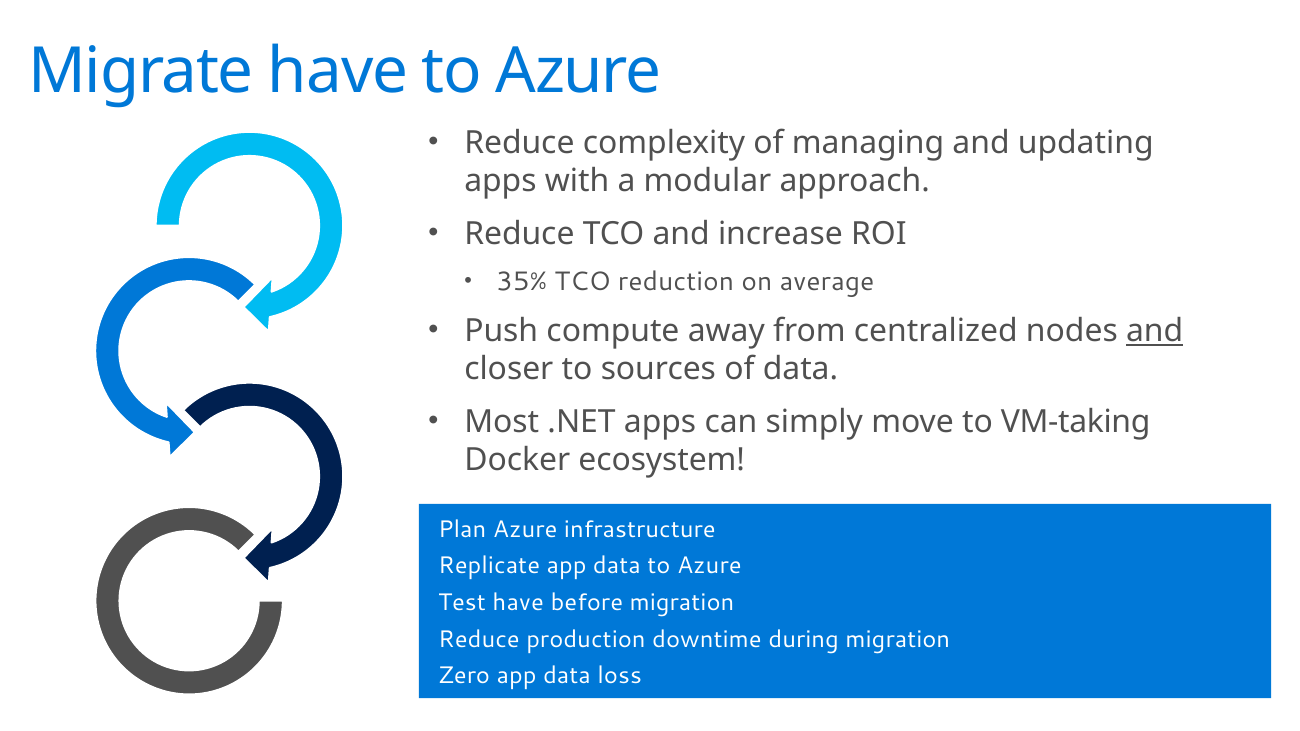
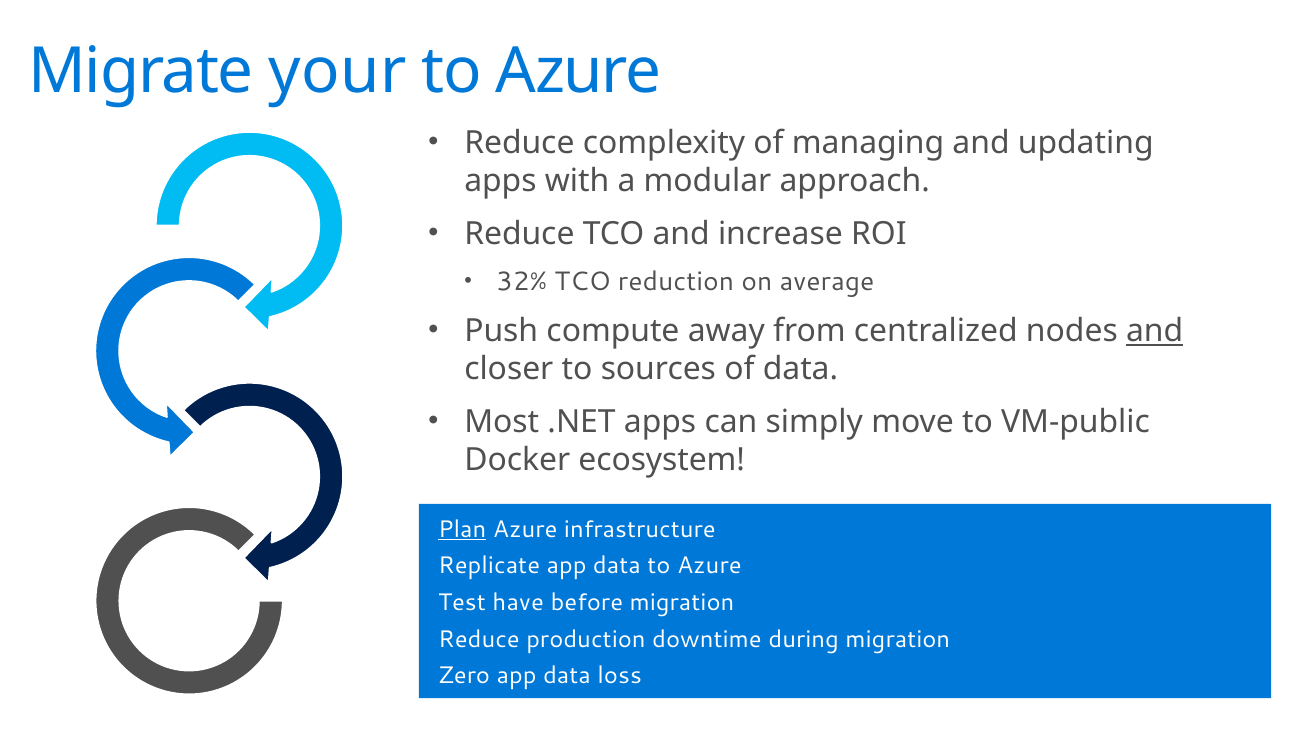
Migrate have: have -> your
35%: 35% -> 32%
VM-taking: VM-taking -> VM-public
Plan at (462, 529) underline: none -> present
